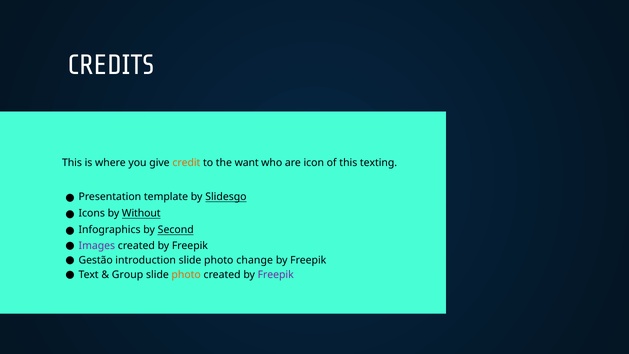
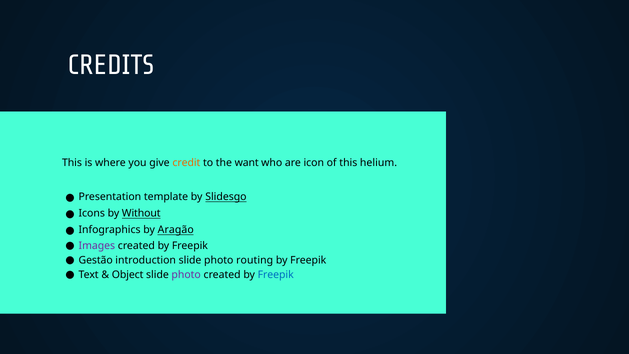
texting: texting -> helium
Second: Second -> Aragão
change: change -> routing
Group: Group -> Object
photo at (186, 275) colour: orange -> purple
Freepik at (276, 275) colour: purple -> blue
